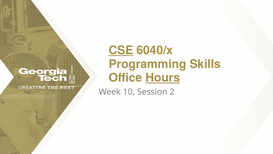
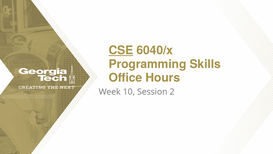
Hours underline: present -> none
